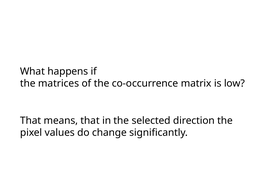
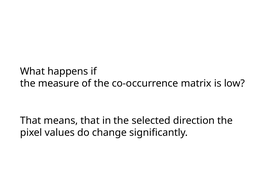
matrices: matrices -> measure
